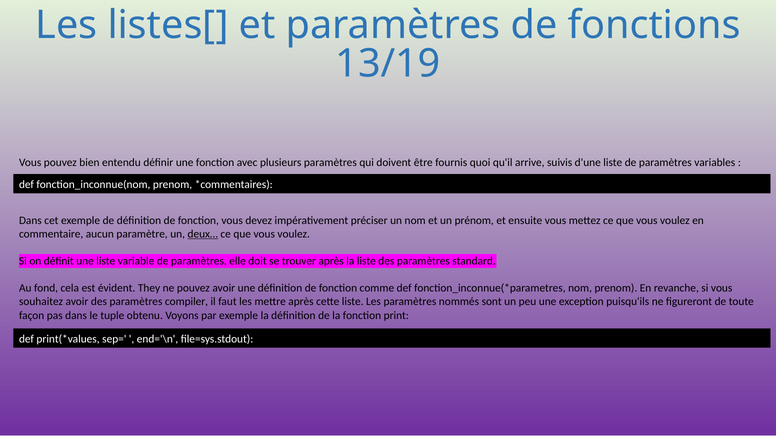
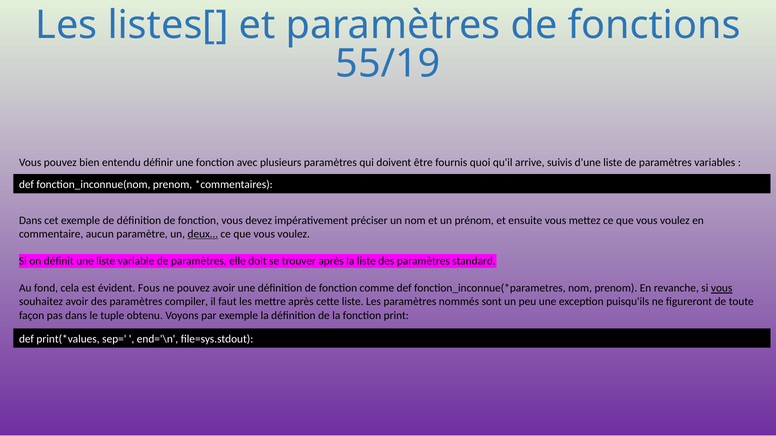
13/19: 13/19 -> 55/19
They: They -> Fous
vous at (722, 289) underline: none -> present
